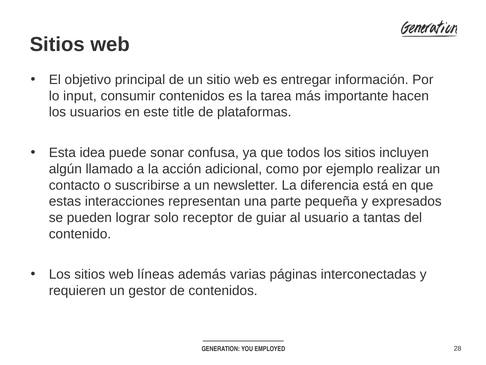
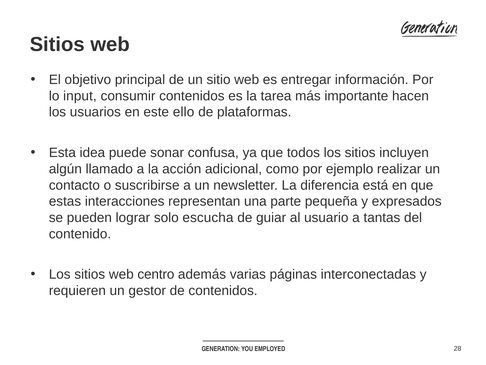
title: title -> ello
receptor: receptor -> escucha
líneas: líneas -> centro
